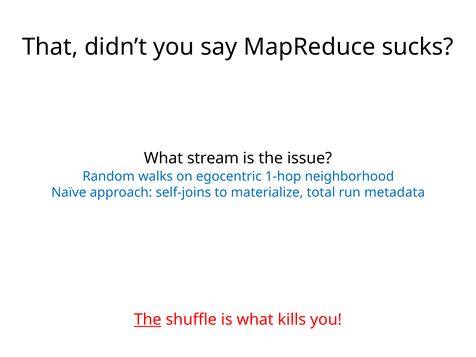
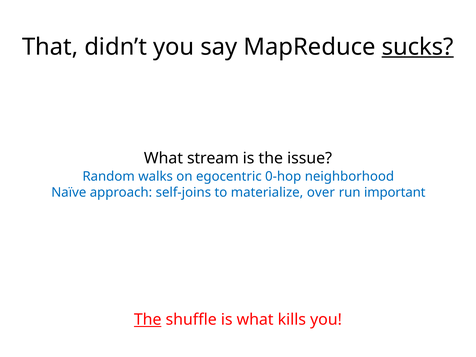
sucks underline: none -> present
1-hop: 1-hop -> 0-hop
total: total -> over
metadata: metadata -> important
